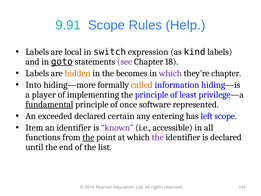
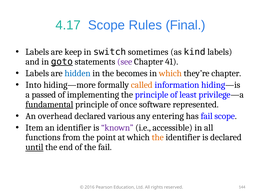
9.91: 9.91 -> 4.17
Help: Help -> Final
local: local -> keep
expression: expression -> sometimes
18: 18 -> 41
hidden colour: orange -> blue
which at (170, 73) colour: purple -> orange
player: player -> passed
exceeded: exceeded -> overhead
certain: certain -> various
has left: left -> fail
the at (88, 137) underline: present -> none
the at (158, 137) colour: purple -> orange
until underline: none -> present
the list: list -> fail
